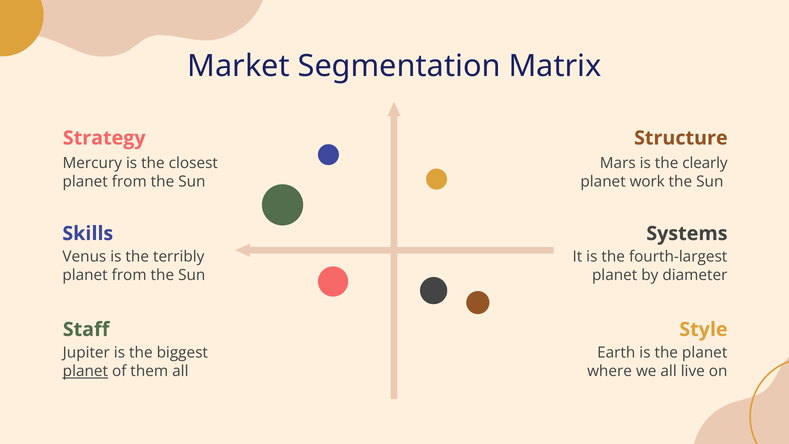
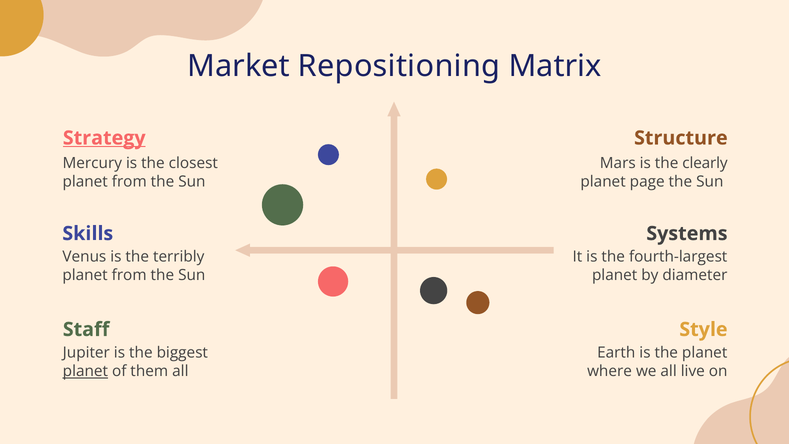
Segmentation: Segmentation -> Repositioning
Strategy underline: none -> present
work: work -> page
